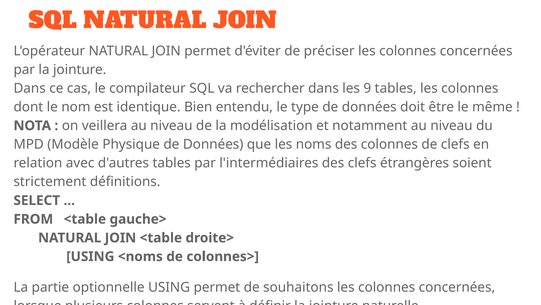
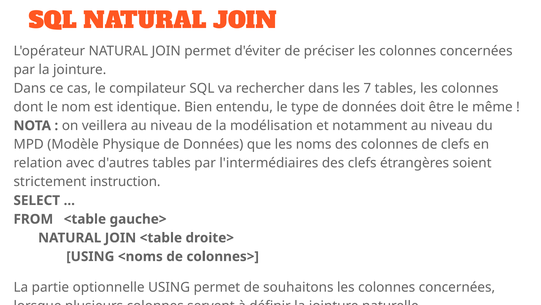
9: 9 -> 7
définitions: définitions -> instruction
